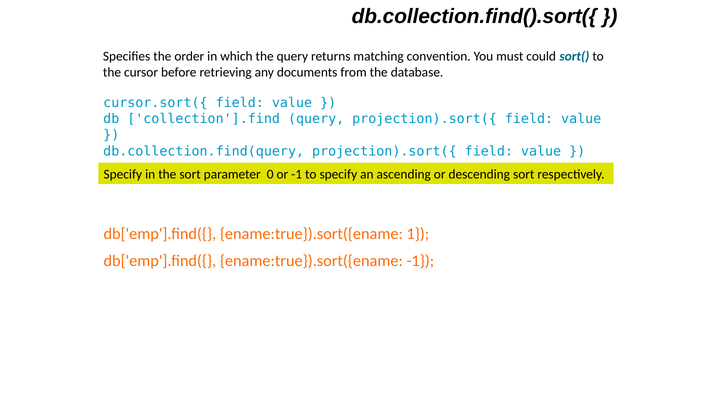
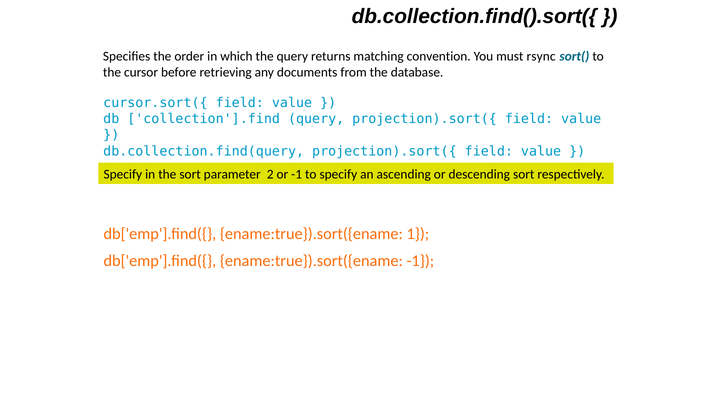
could: could -> rsync
0: 0 -> 2
